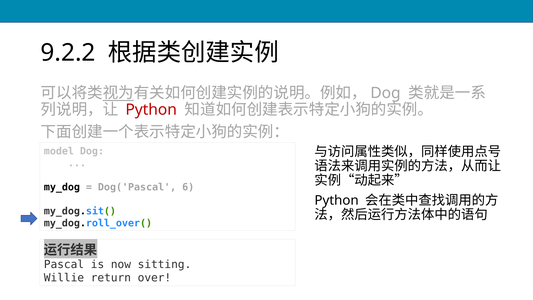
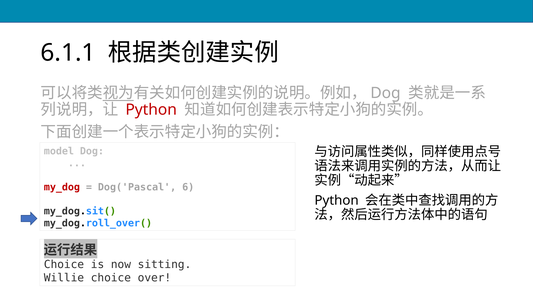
9.2.2: 9.2.2 -> 6.1.1
my_dog colour: black -> red
Pascal at (64, 264): Pascal -> Choice
Willie return: return -> choice
